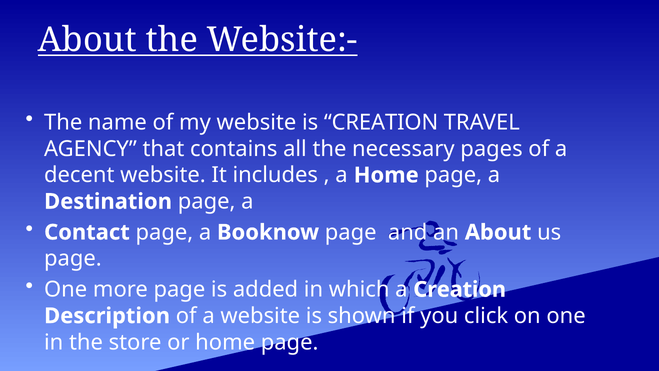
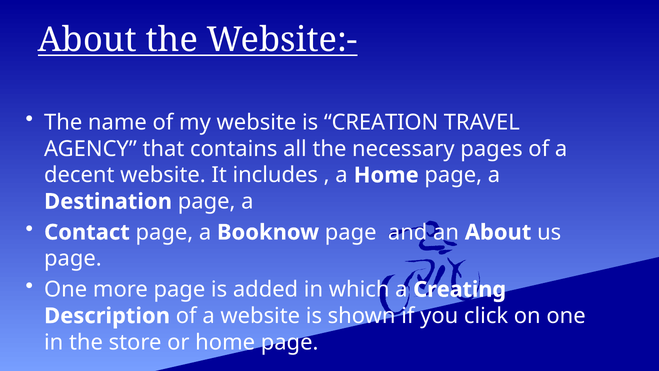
a Creation: Creation -> Creating
